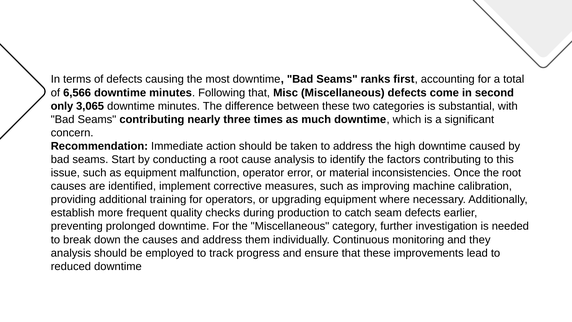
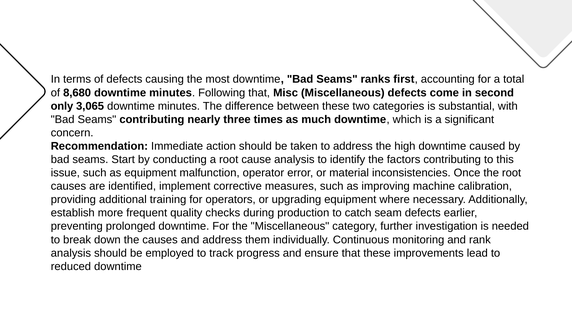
6,566: 6,566 -> 8,680
they: they -> rank
